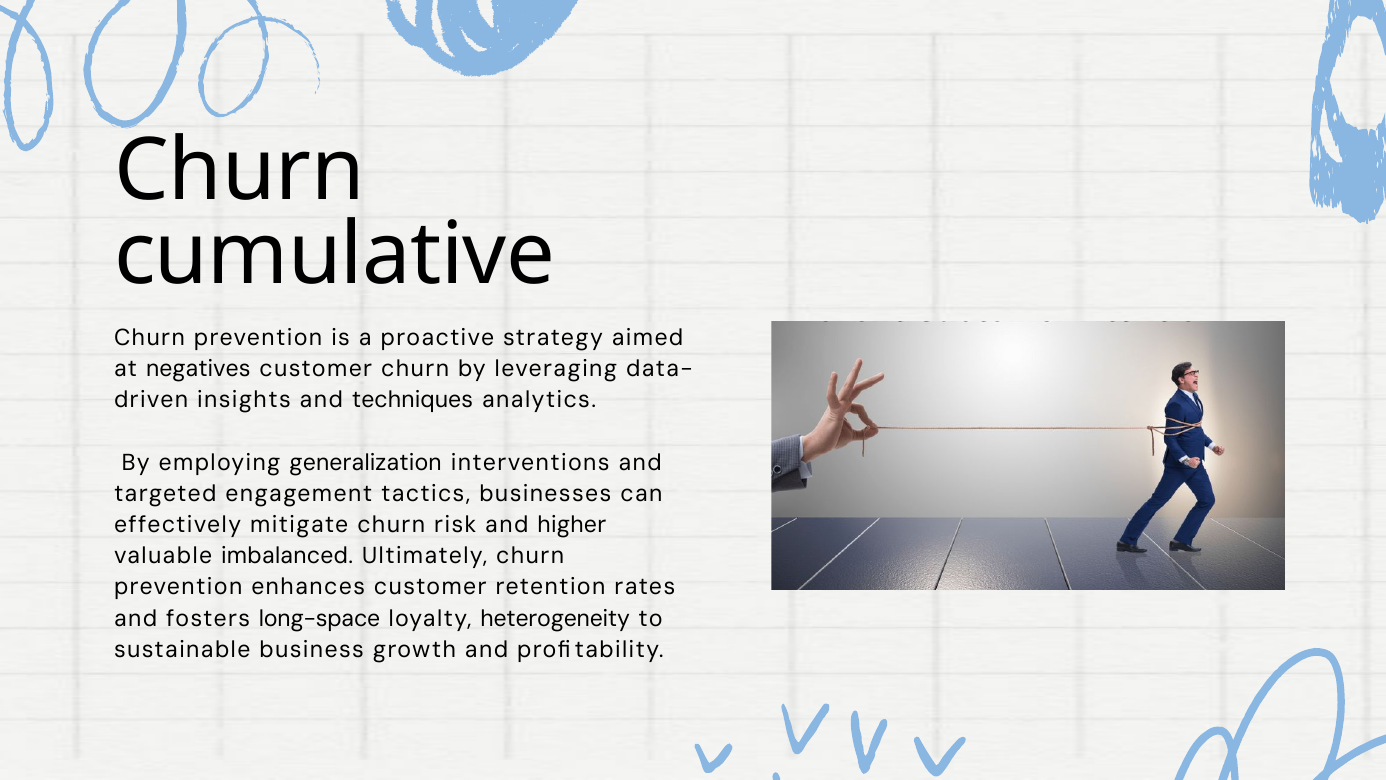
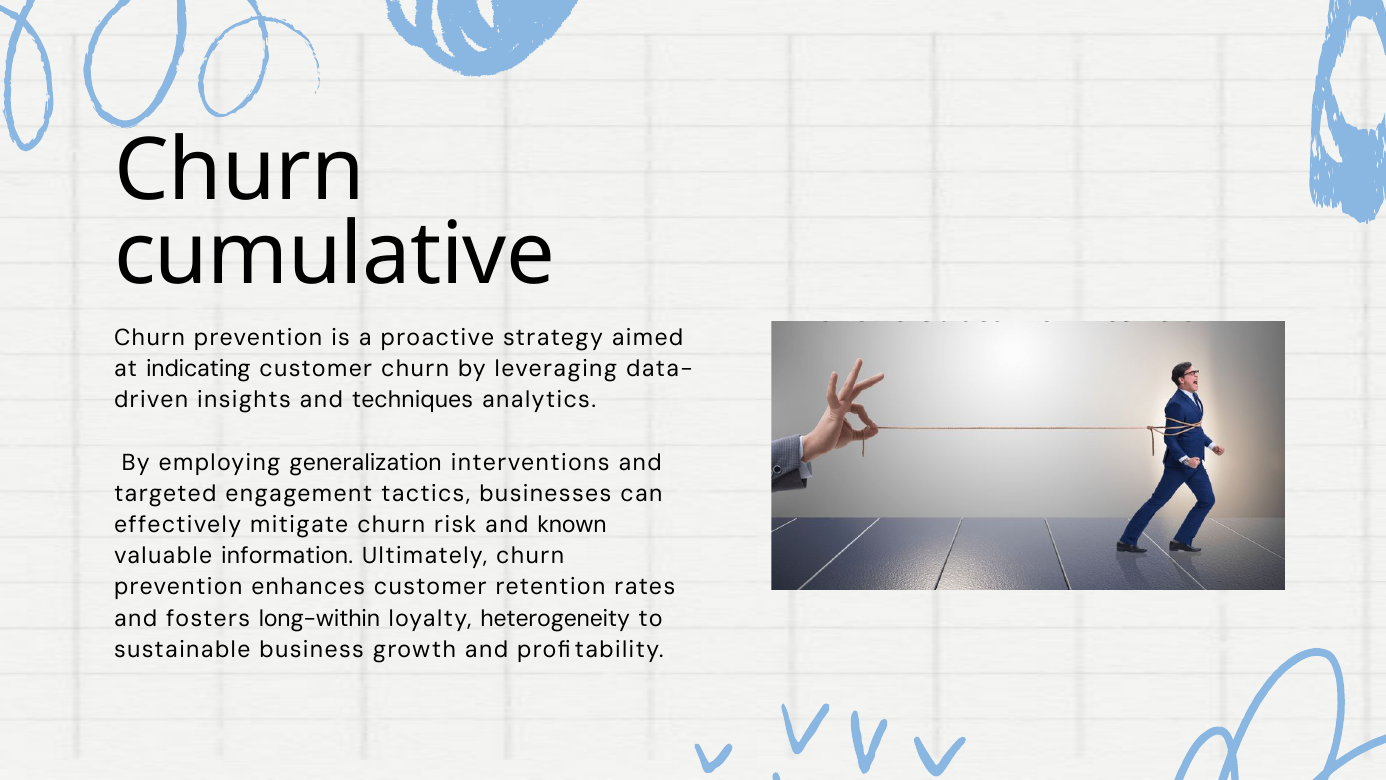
negatives: negatives -> indicating
higher: higher -> known
imbalanced: imbalanced -> information
long-space: long-space -> long-within
